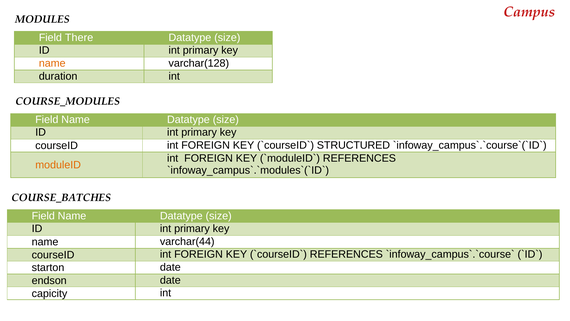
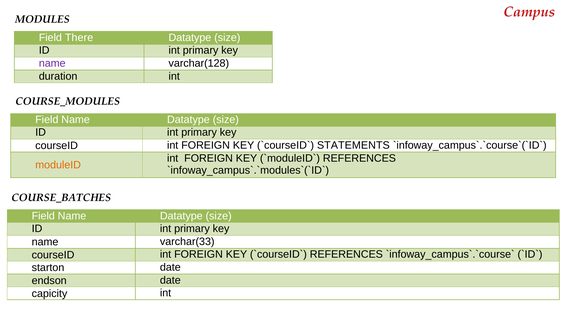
name at (52, 63) colour: orange -> purple
STRUCTURED: STRUCTURED -> STATEMENTS
varchar(44: varchar(44 -> varchar(33
